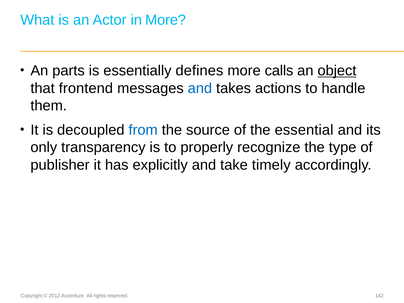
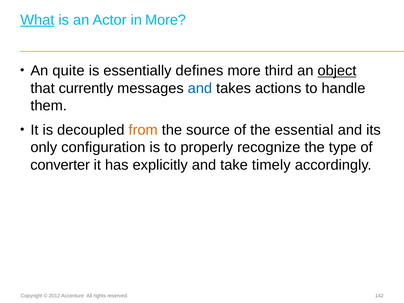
What underline: none -> present
parts: parts -> quite
calls: calls -> third
frontend: frontend -> currently
from colour: blue -> orange
transparency: transparency -> configuration
publisher: publisher -> converter
